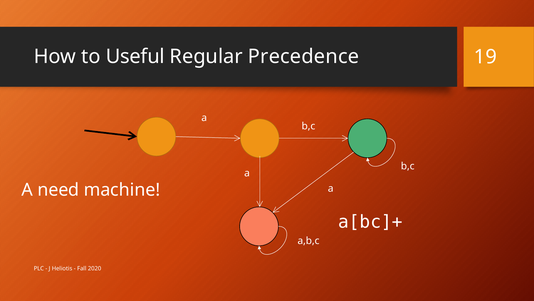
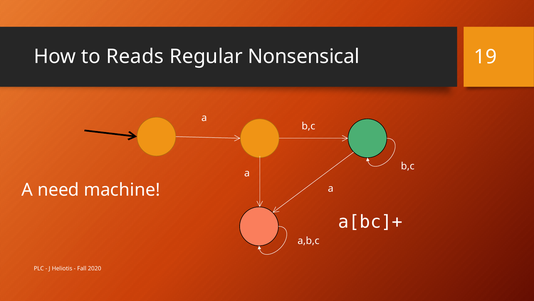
Useful: Useful -> Reads
Precedence: Precedence -> Nonsensical
